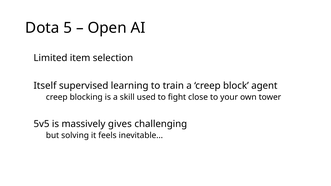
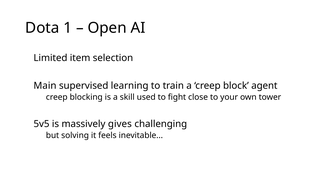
5: 5 -> 1
Itself: Itself -> Main
